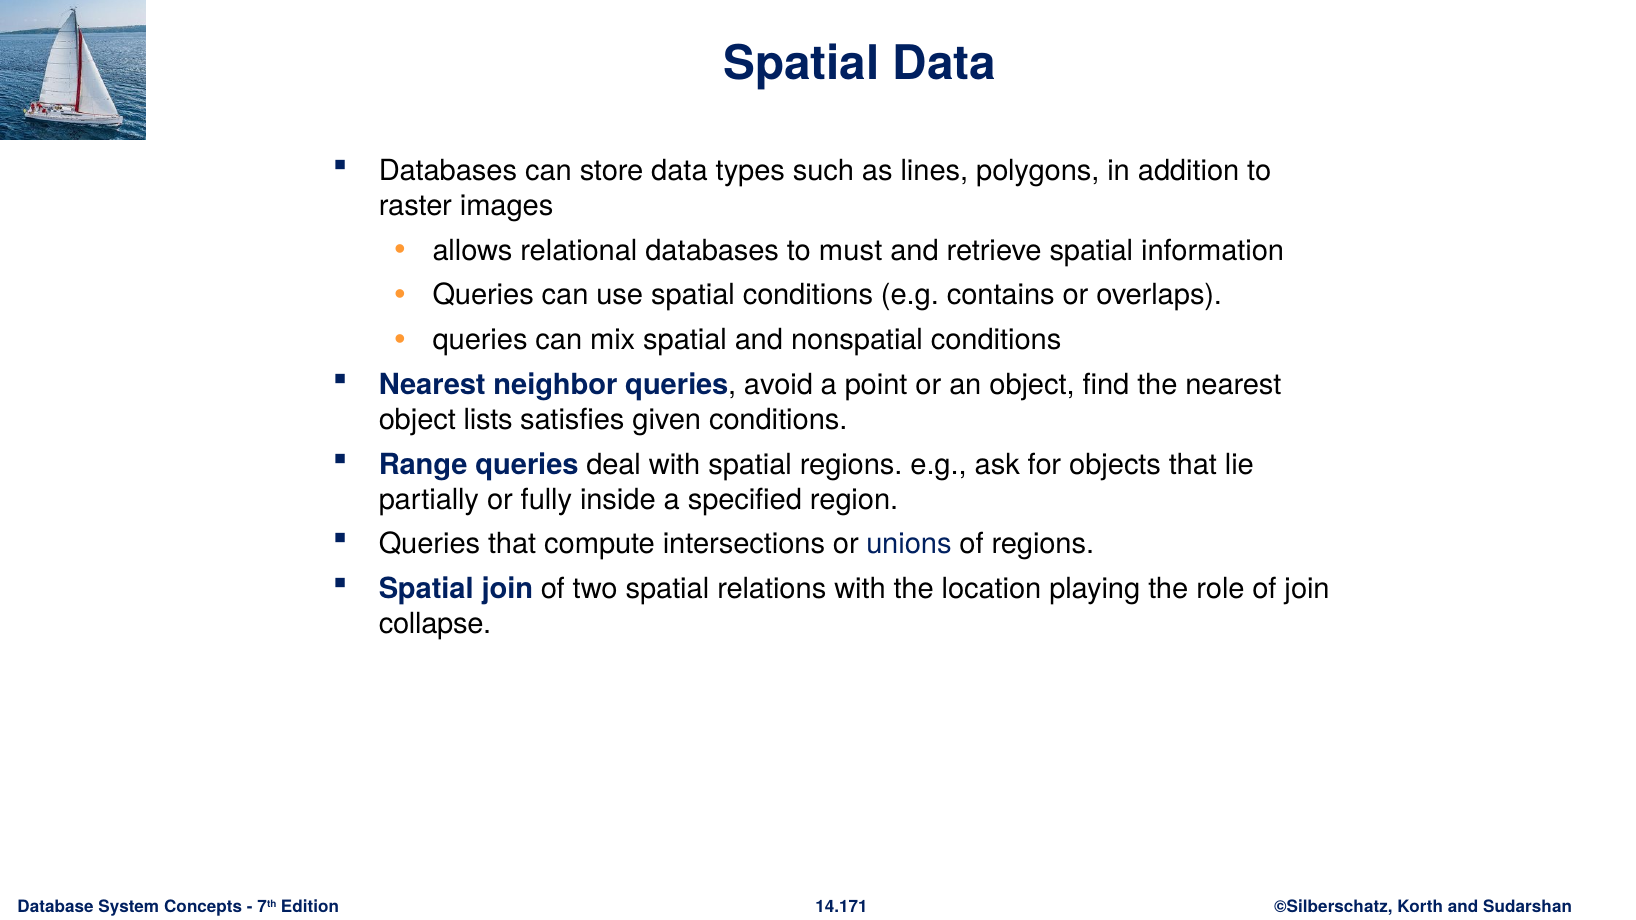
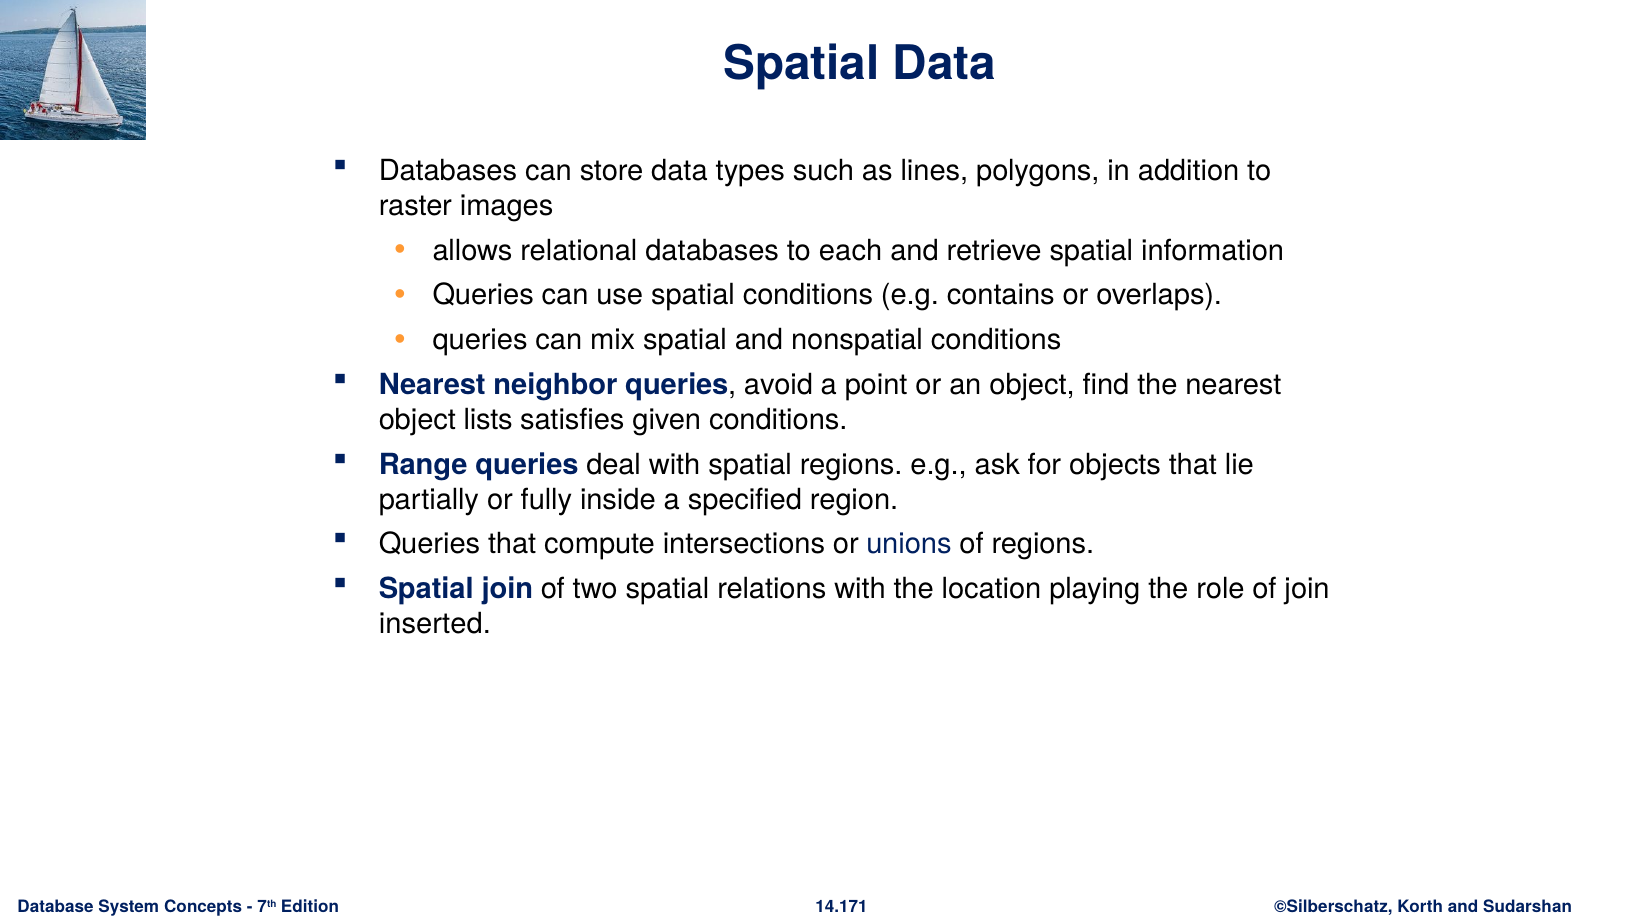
must: must -> each
collapse: collapse -> inserted
